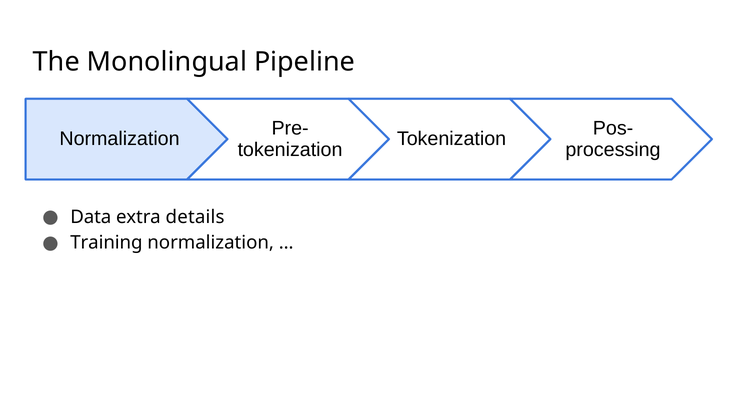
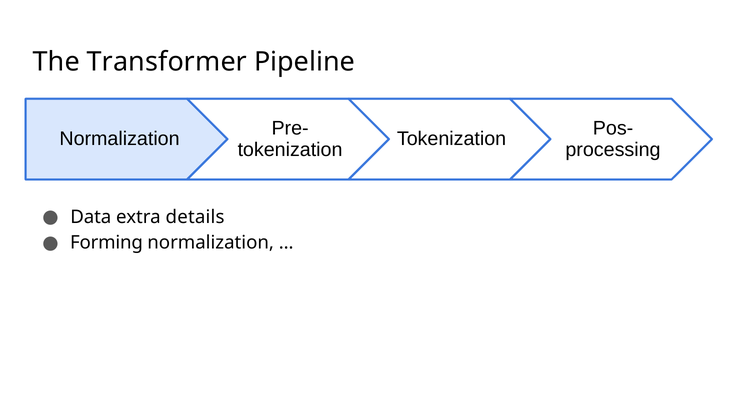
Monolingual: Monolingual -> Transformer
Training: Training -> Forming
